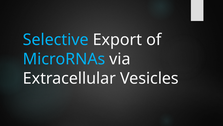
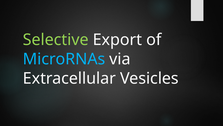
Selective colour: light blue -> light green
